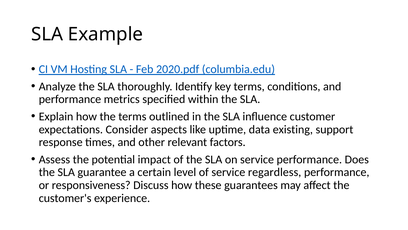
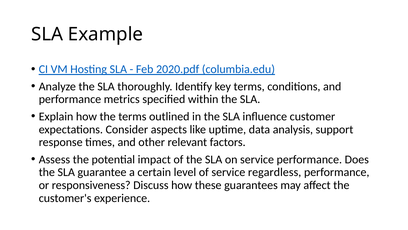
existing: existing -> analysis
